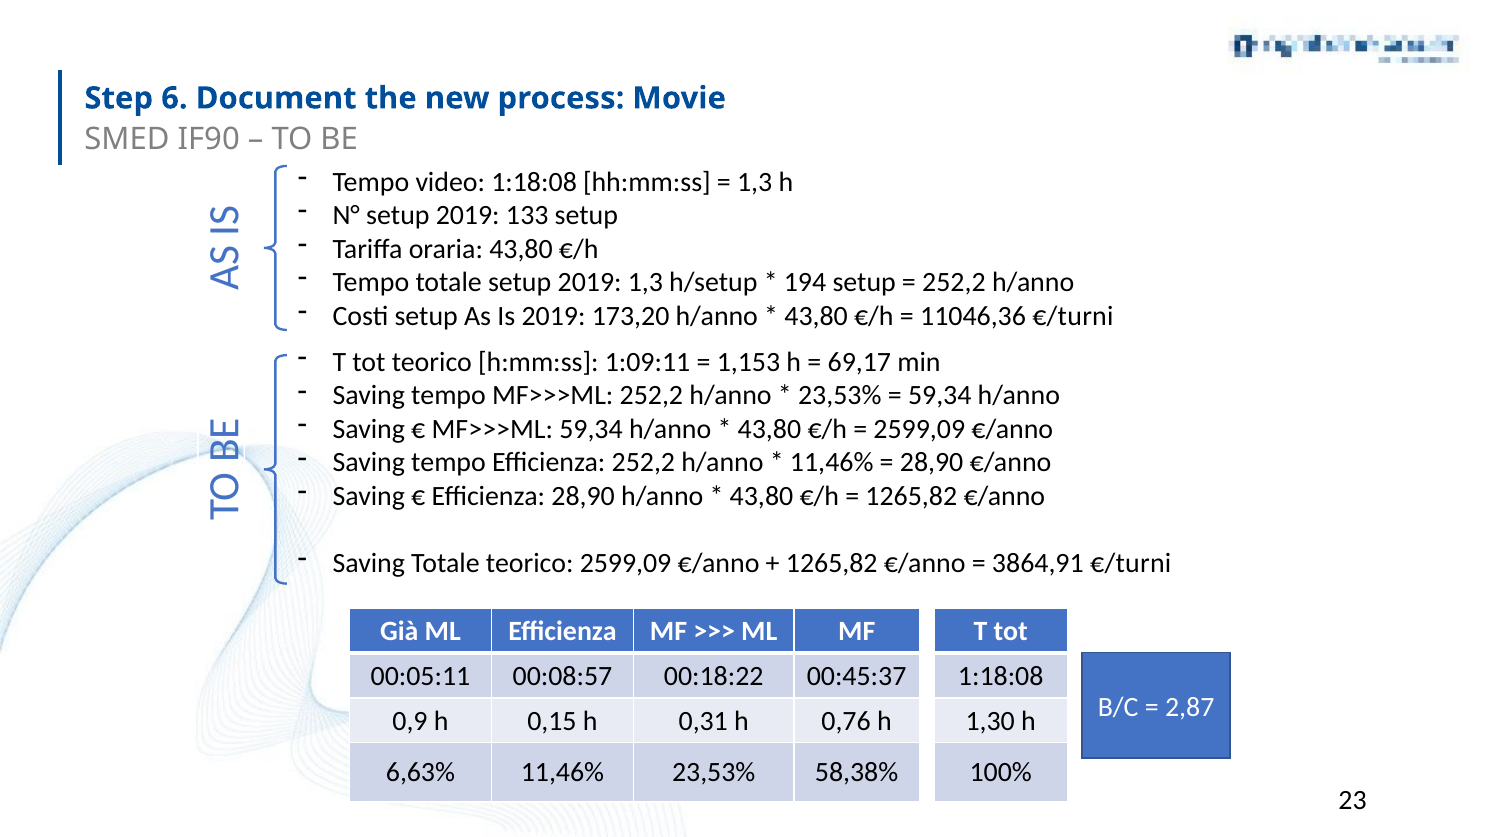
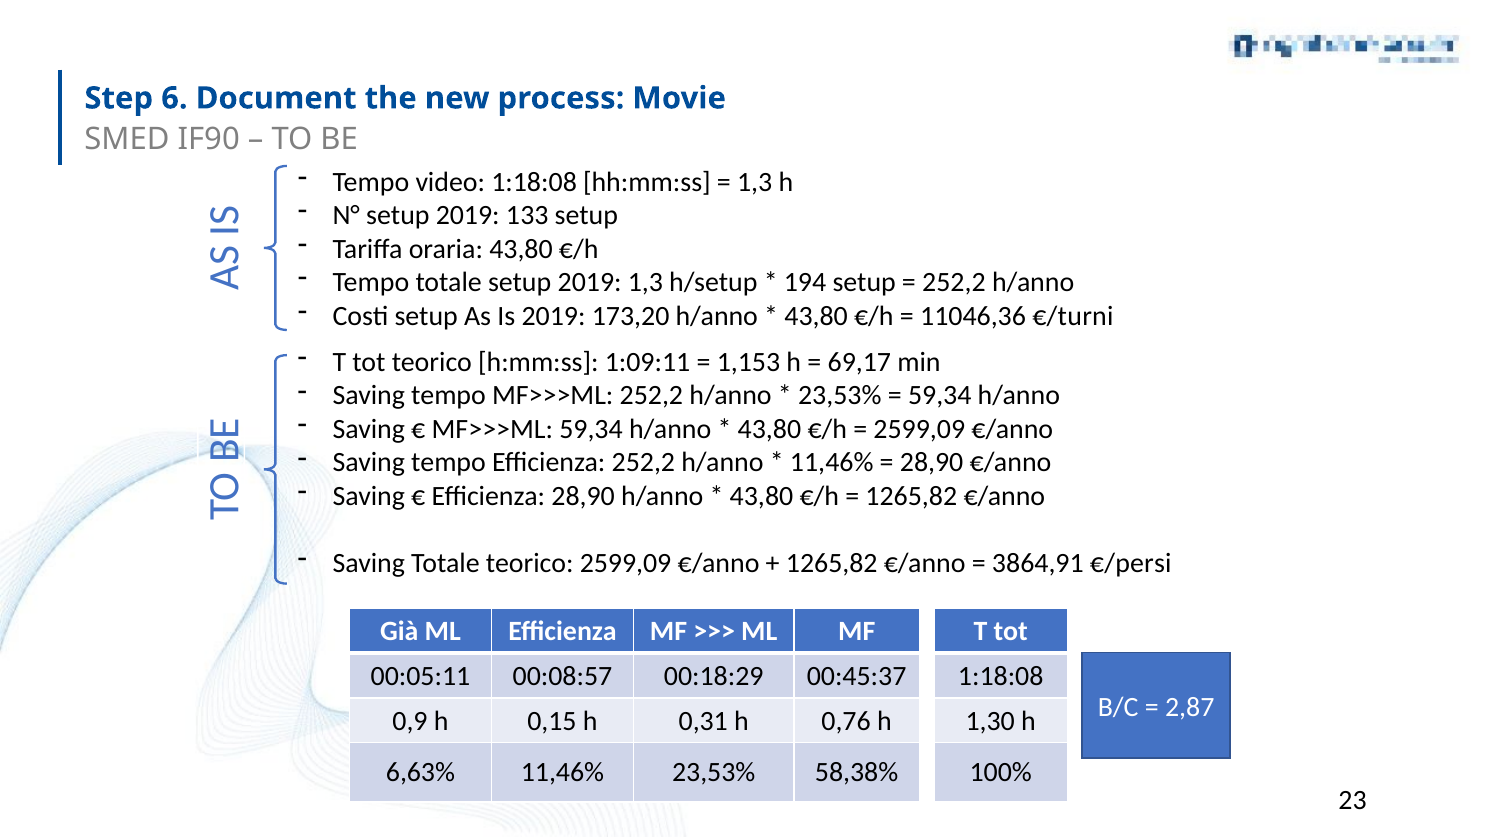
3864,91 €/turni: €/turni -> €/persi
00:18:22: 00:18:22 -> 00:18:29
